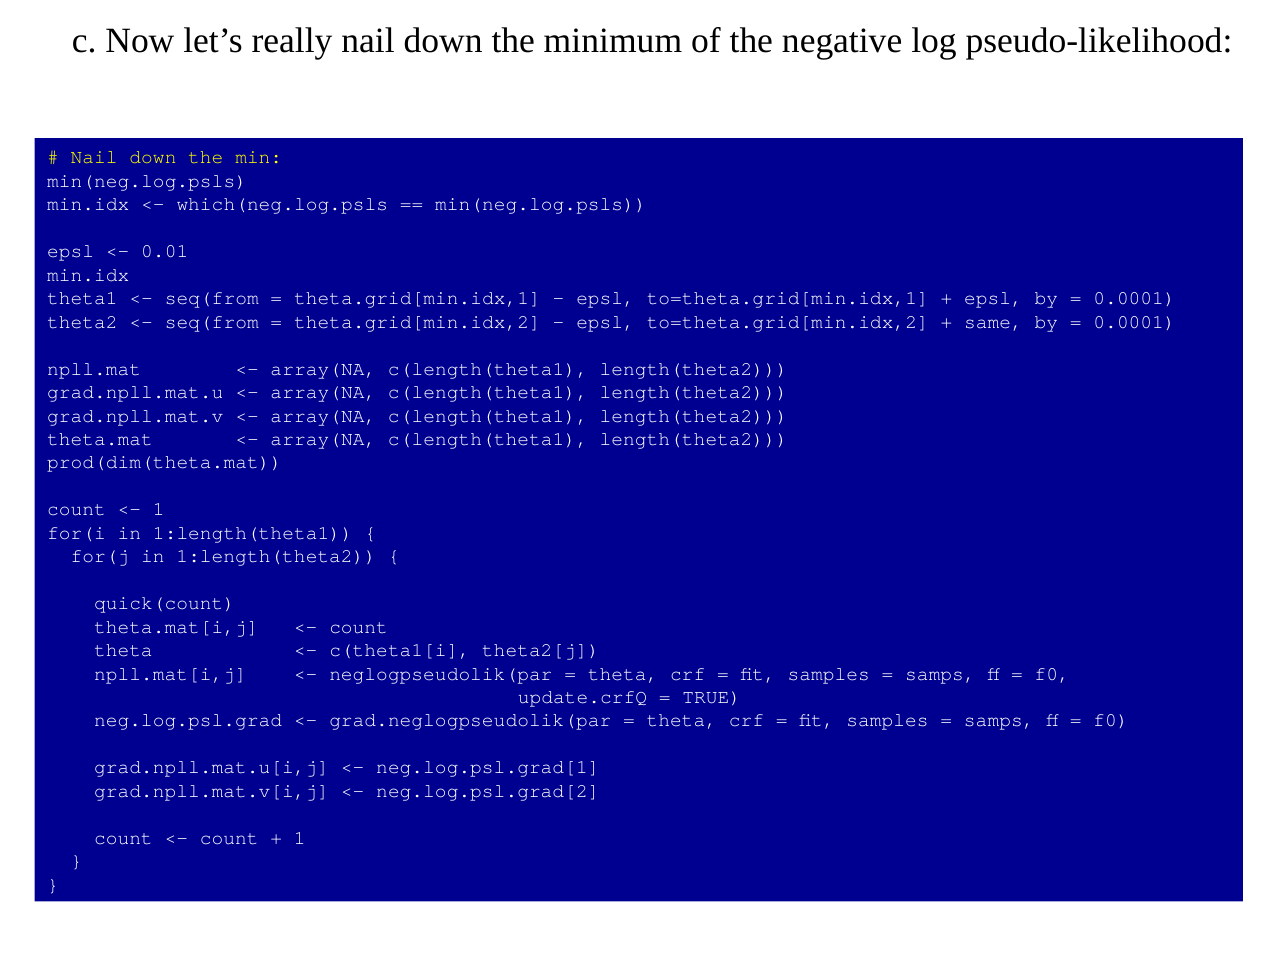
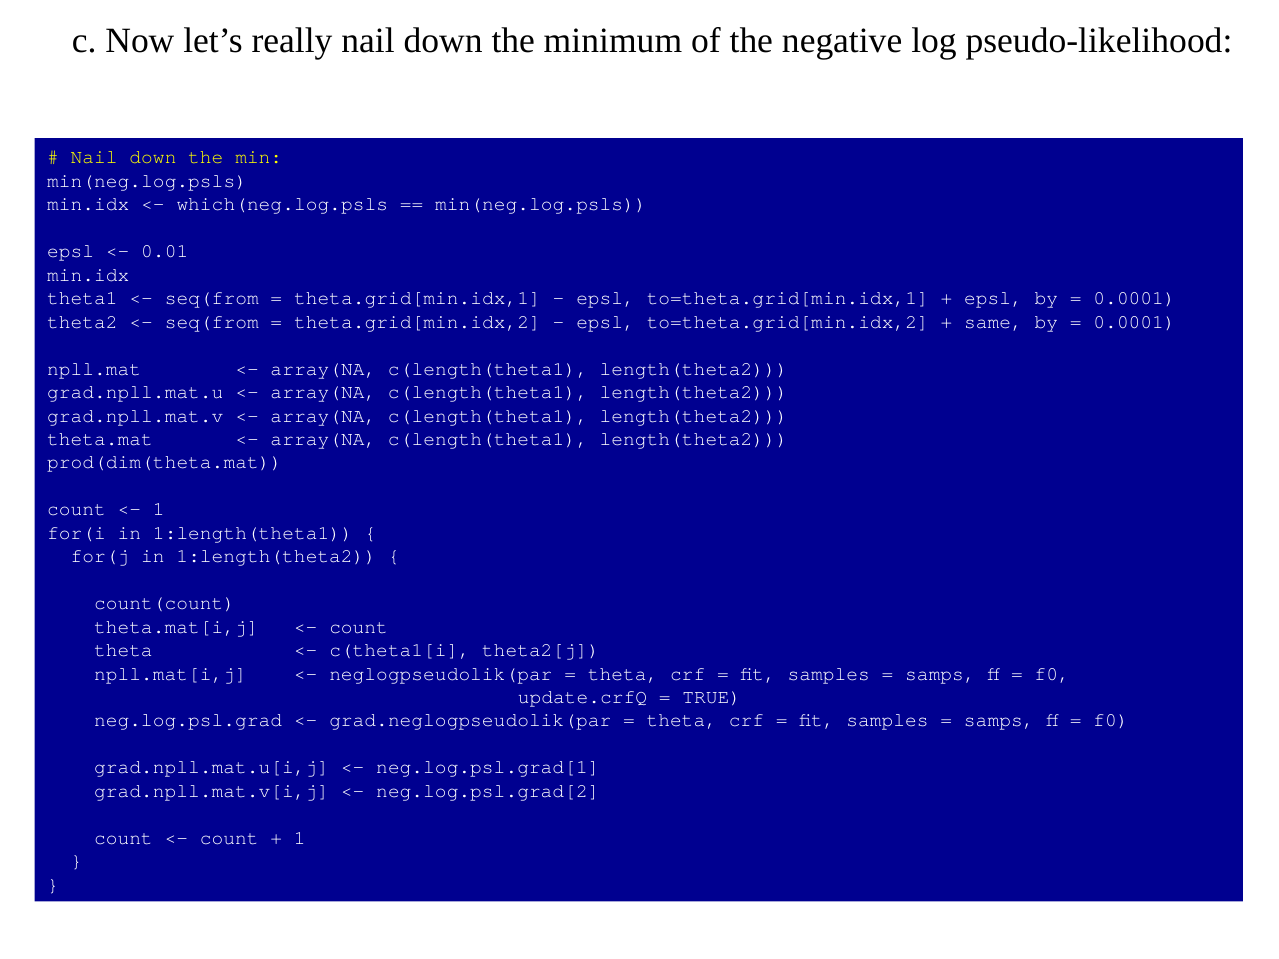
quick(count: quick(count -> count(count
